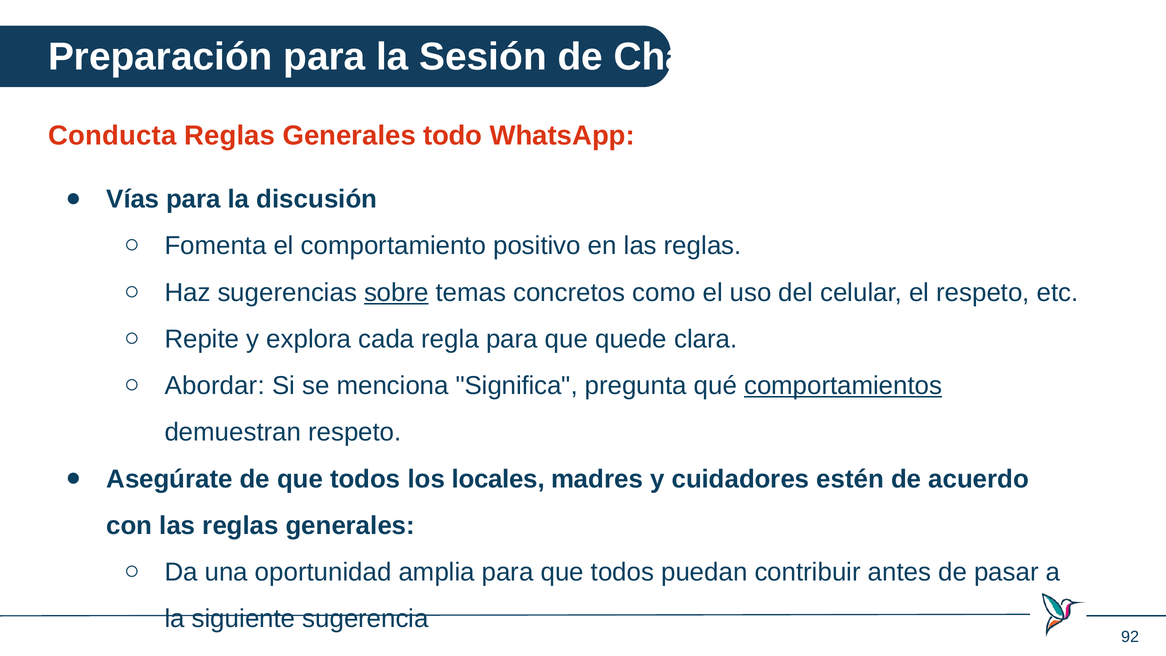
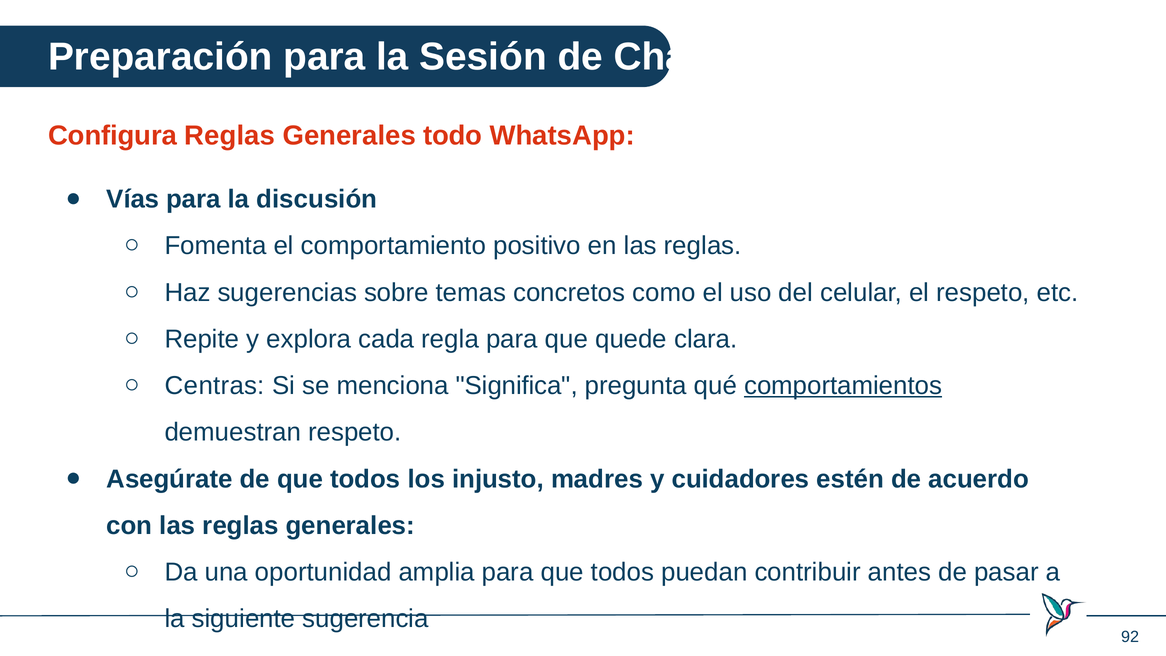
Conducta: Conducta -> Configura
sobre underline: present -> none
Abordar: Abordar -> Centras
locales: locales -> injusto
